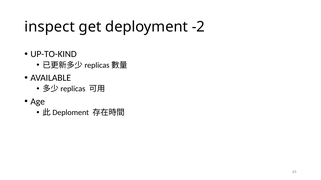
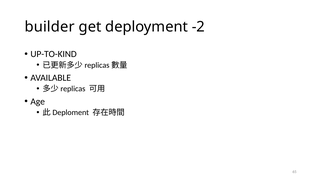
inspect: inspect -> builder
